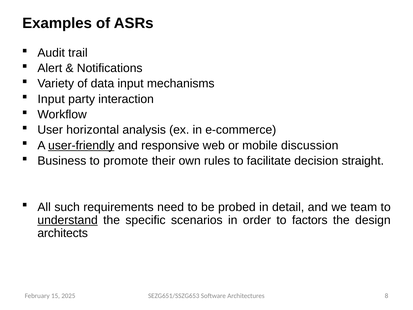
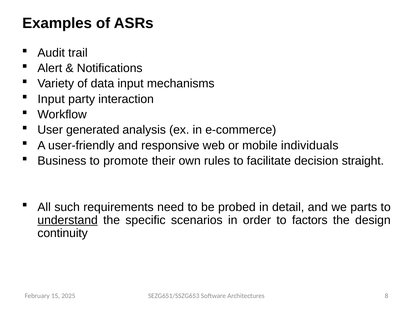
horizontal: horizontal -> generated
user-friendly underline: present -> none
discussion: discussion -> individuals
team: team -> parts
architects: architects -> continuity
